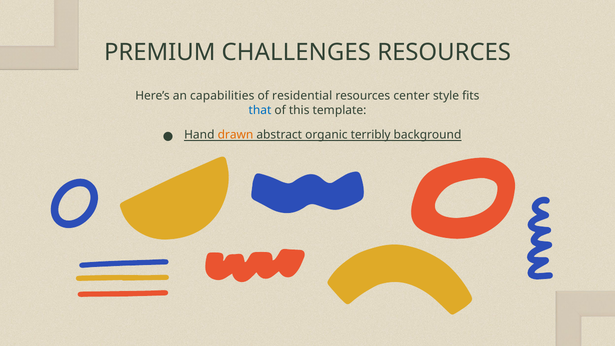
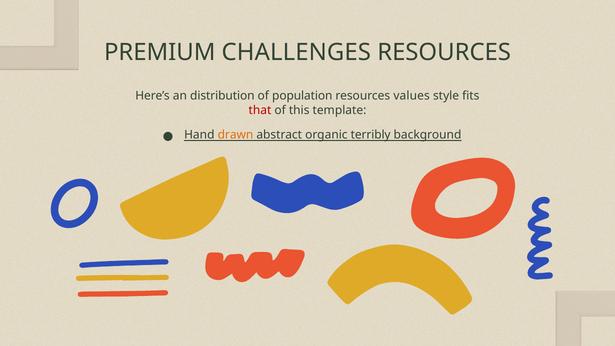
capabilities: capabilities -> distribution
residential: residential -> population
center: center -> values
that colour: blue -> red
